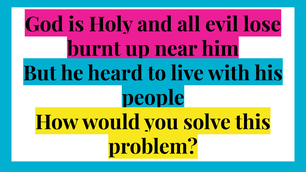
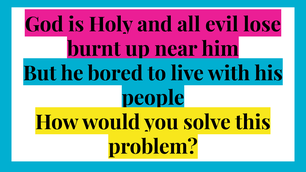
heard: heard -> bored
